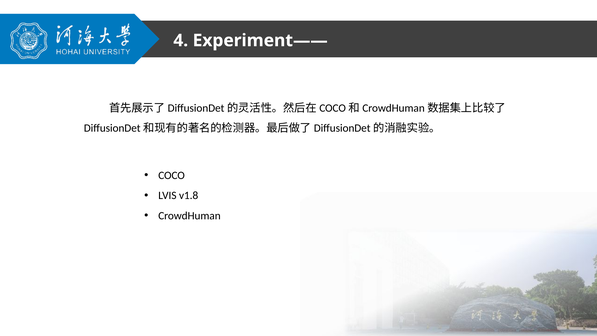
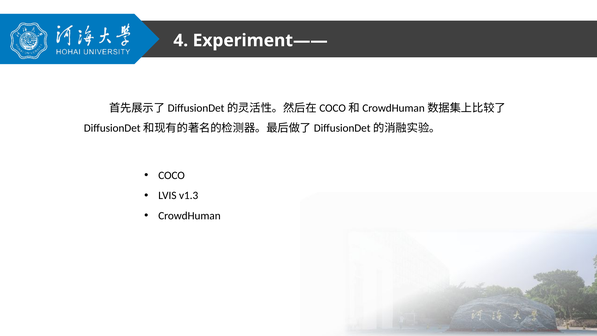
v1.8: v1.8 -> v1.3
